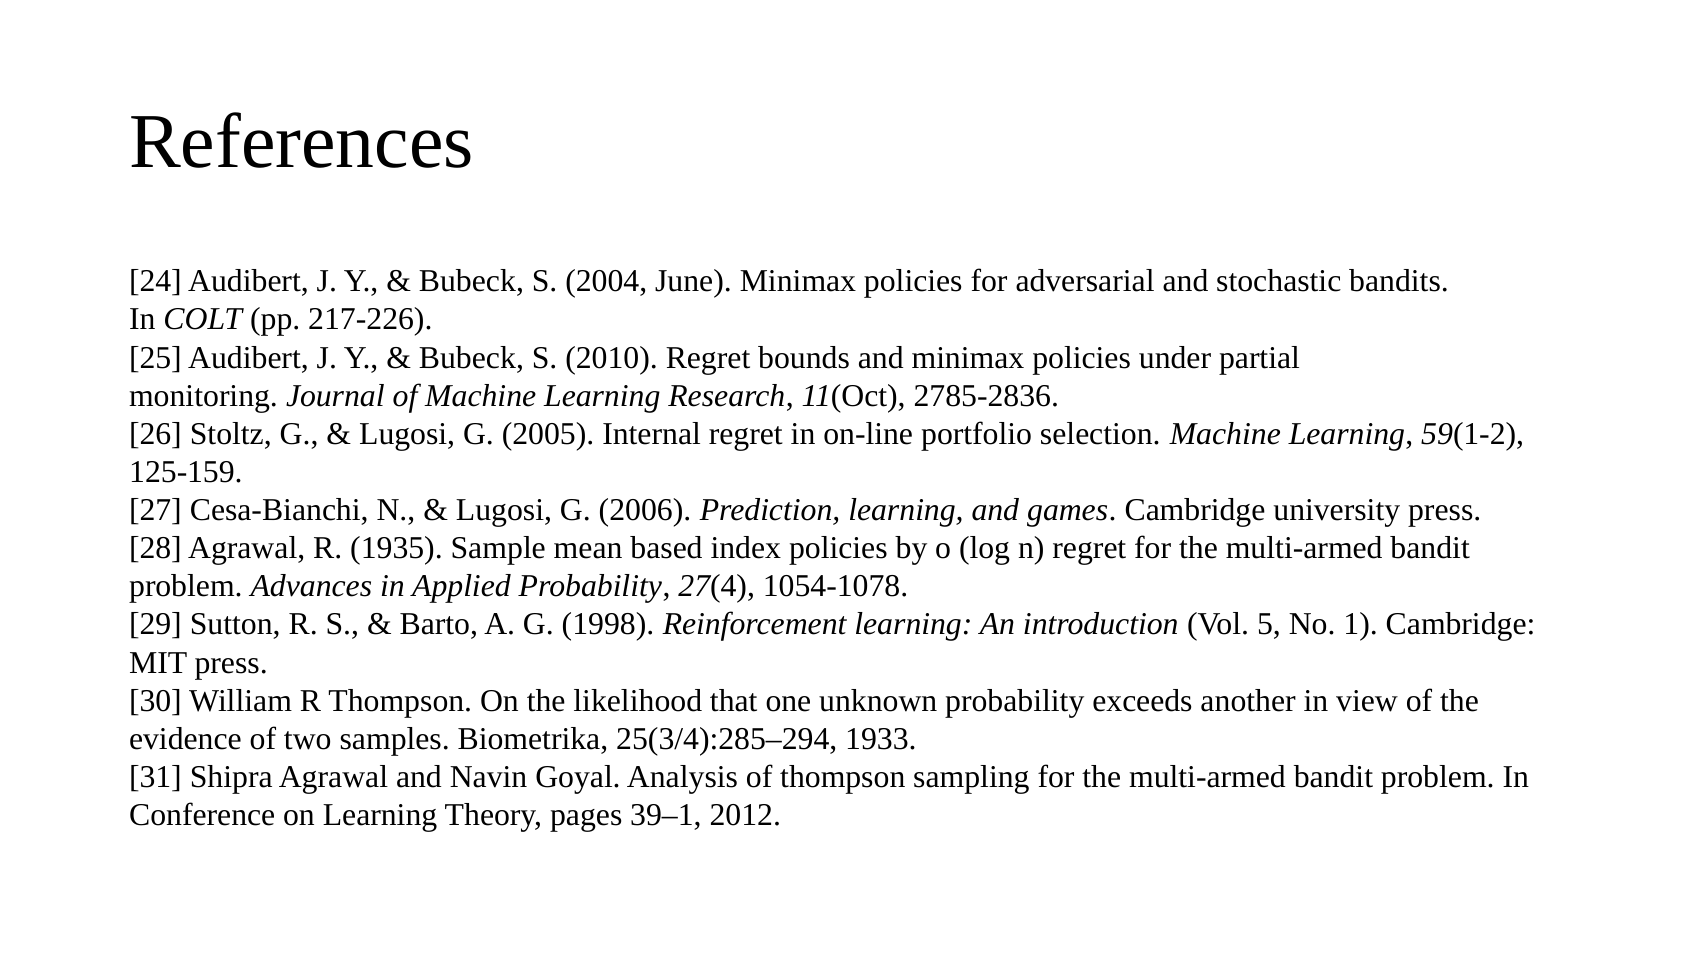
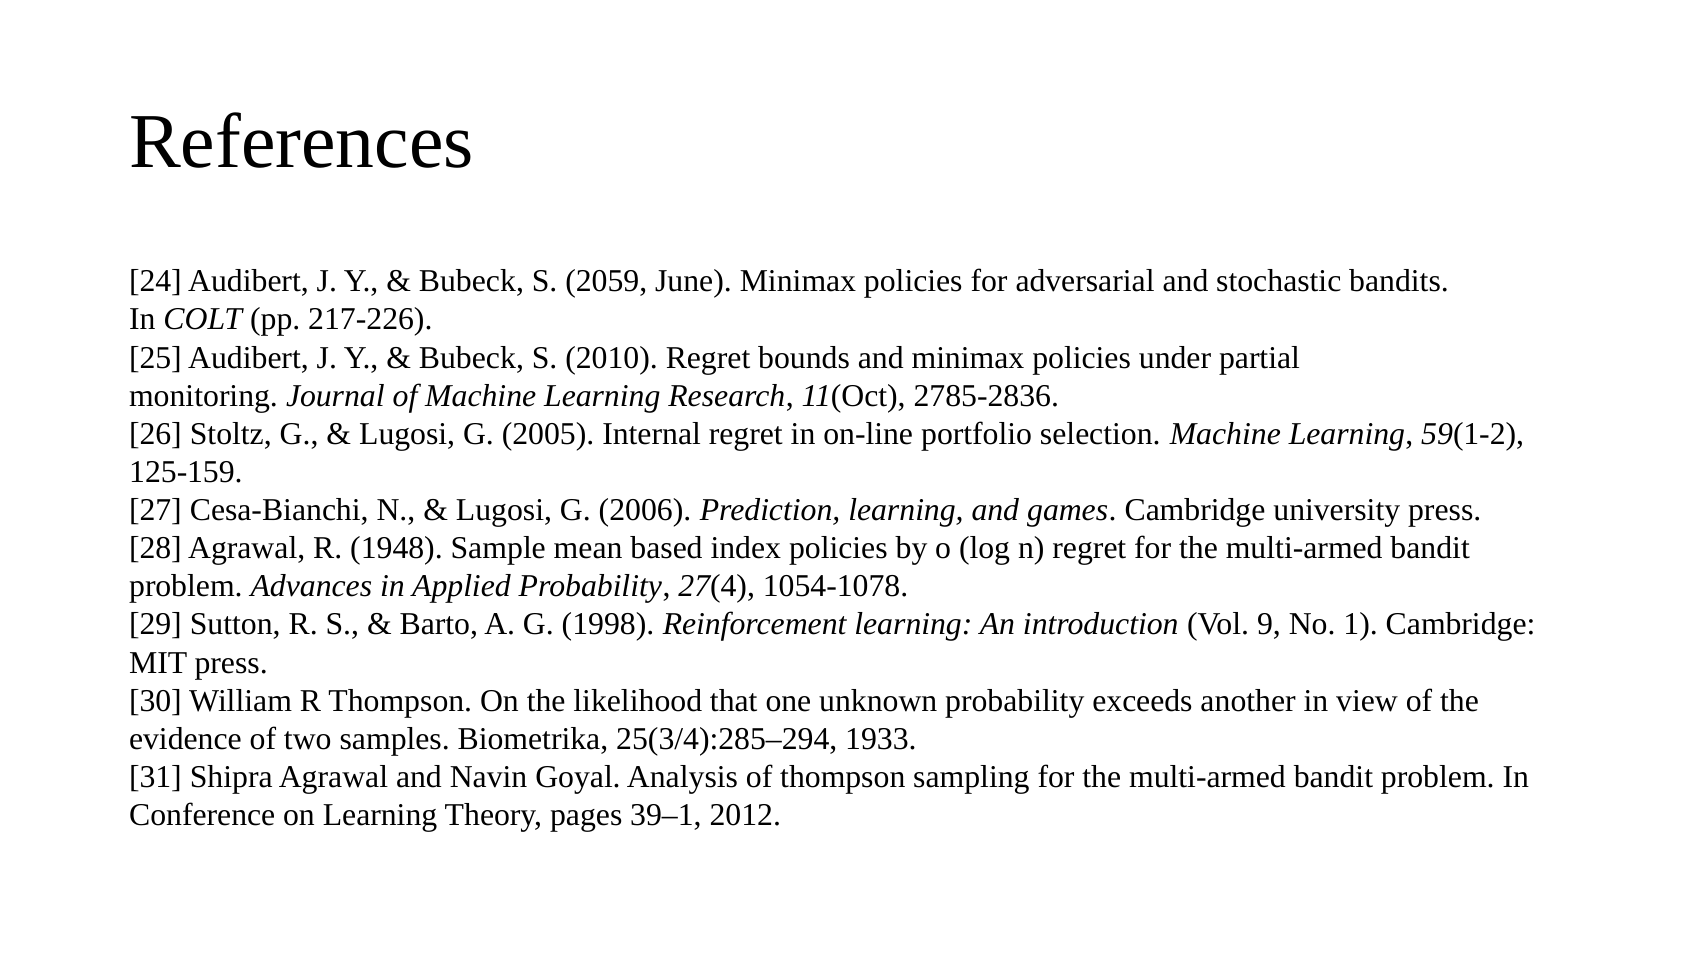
2004: 2004 -> 2059
1935: 1935 -> 1948
5: 5 -> 9
